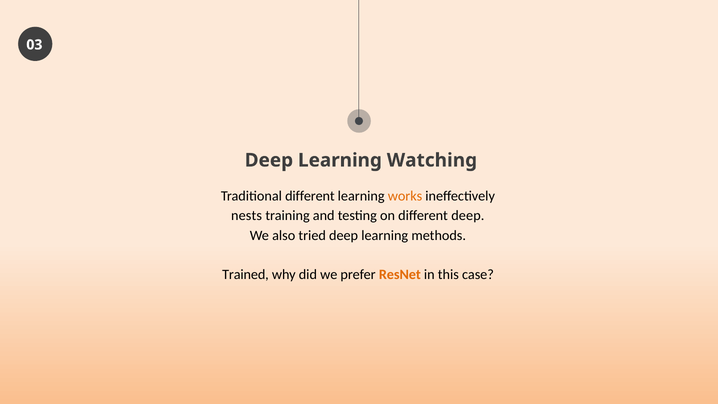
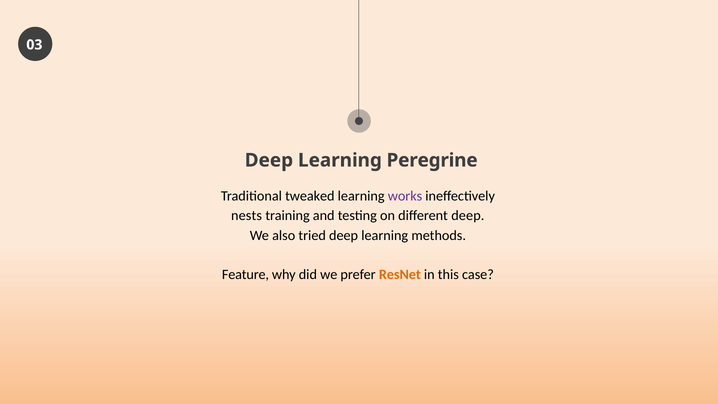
Watching: Watching -> Peregrine
Traditional different: different -> tweaked
works colour: orange -> purple
Trained: Trained -> Feature
